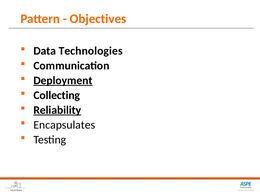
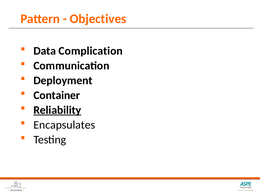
Technologies: Technologies -> Complication
Deployment underline: present -> none
Collecting: Collecting -> Container
